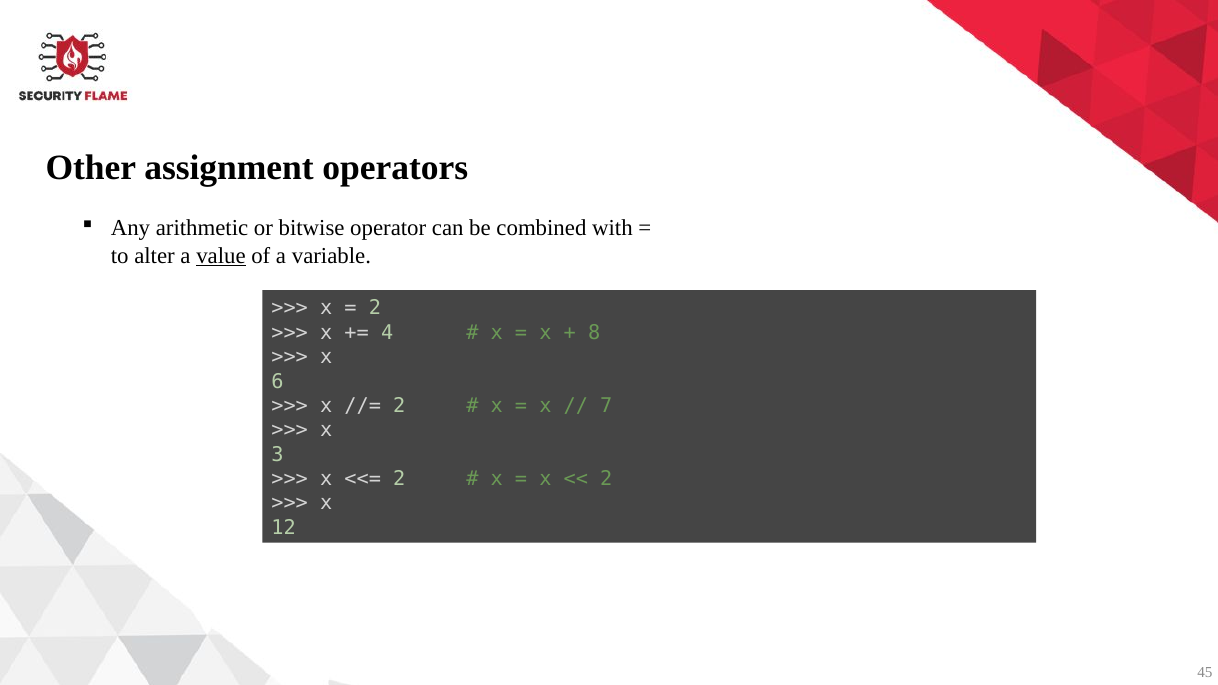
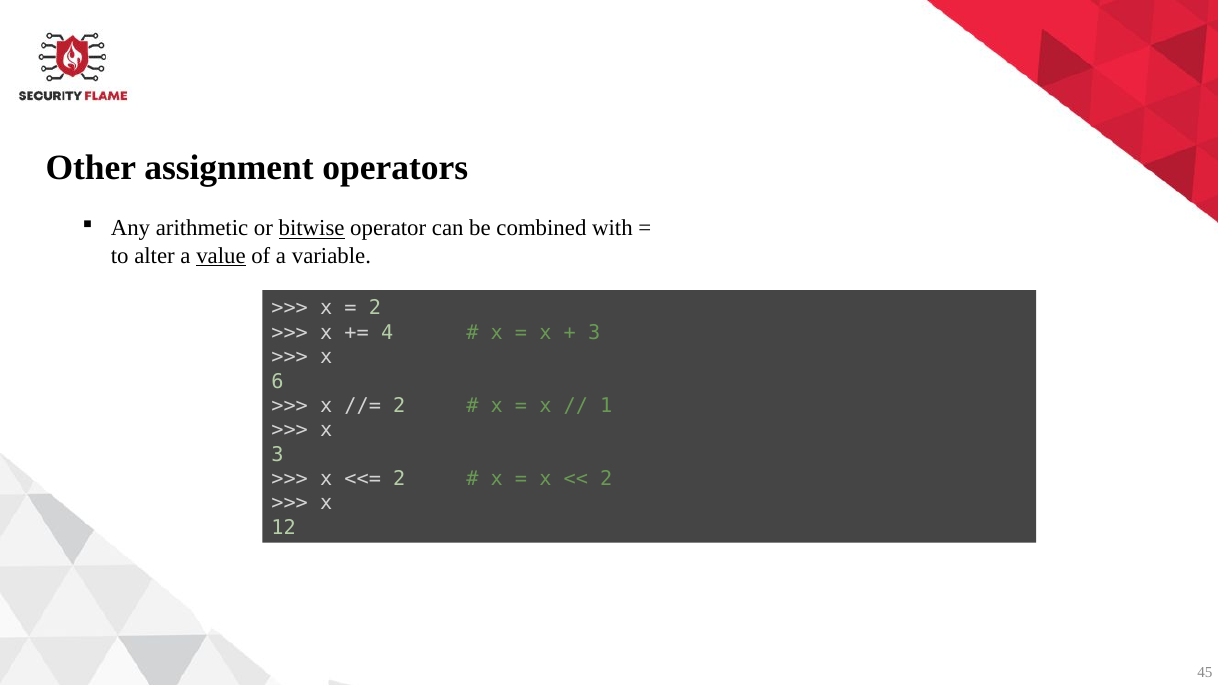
bitwise underline: none -> present
8 at (594, 333): 8 -> 3
7: 7 -> 1
